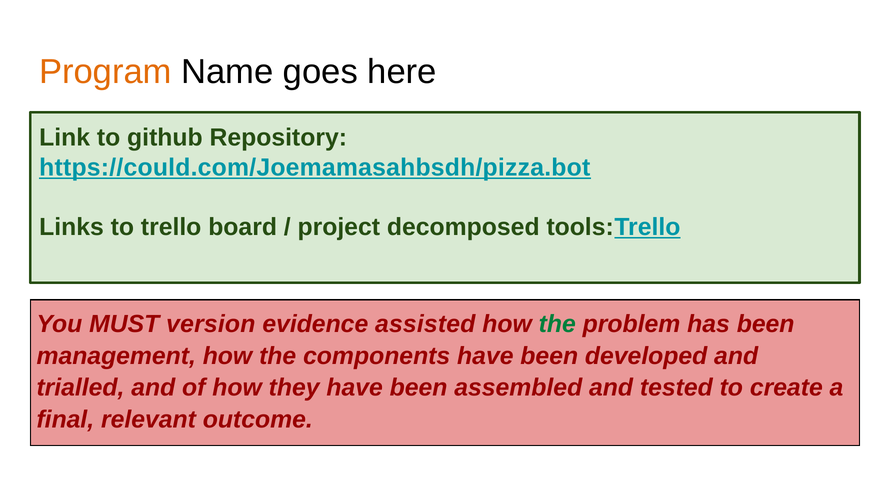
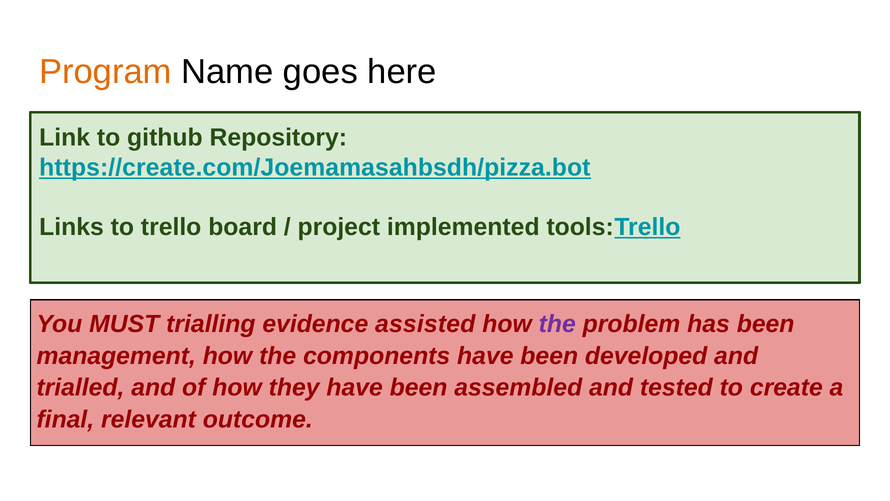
https://could.com/Joemamasahbsdh/pizza.bot: https://could.com/Joemamasahbsdh/pizza.bot -> https://create.com/Joemamasahbsdh/pizza.bot
decomposed: decomposed -> implemented
version: version -> trialling
the at (557, 324) colour: green -> purple
